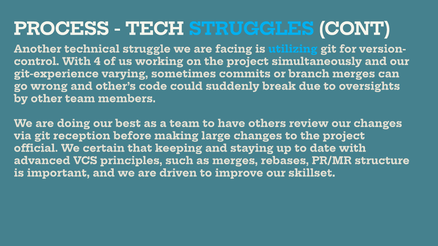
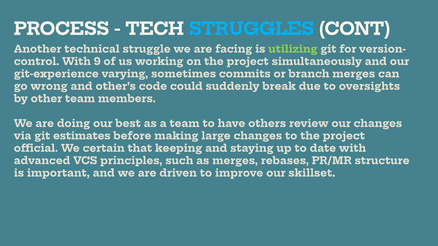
utilizing colour: light blue -> light green
4: 4 -> 9
reception: reception -> estimates
